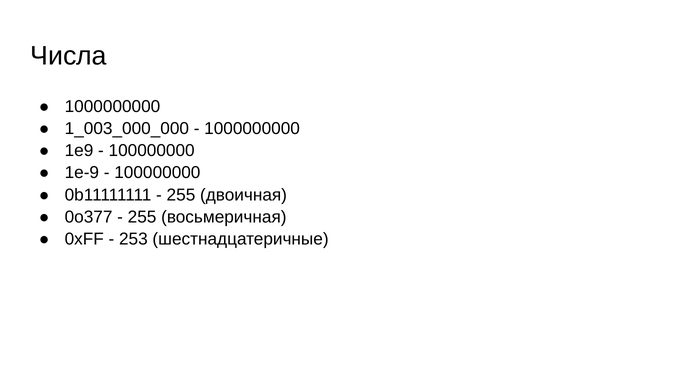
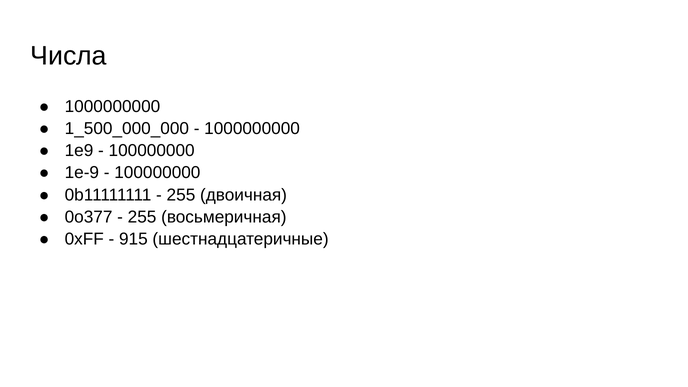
1_003_000_000: 1_003_000_000 -> 1_500_000_000
253: 253 -> 915
